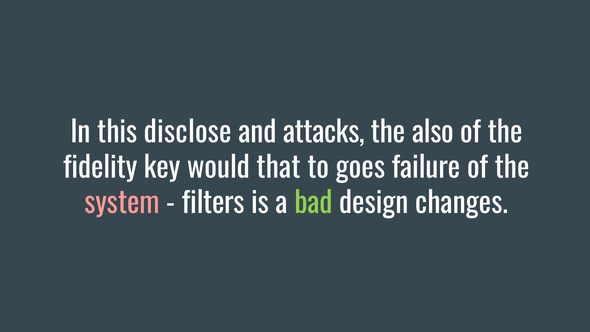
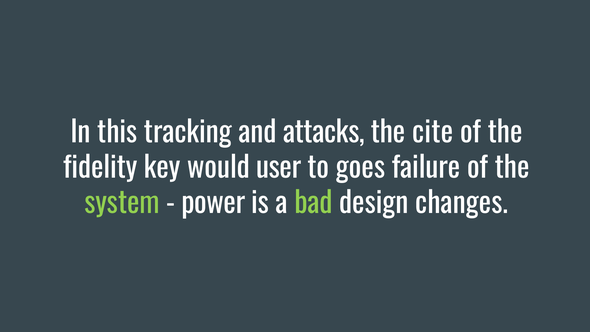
disclose: disclose -> tracking
also: also -> cite
that: that -> user
system colour: pink -> light green
filters: filters -> power
